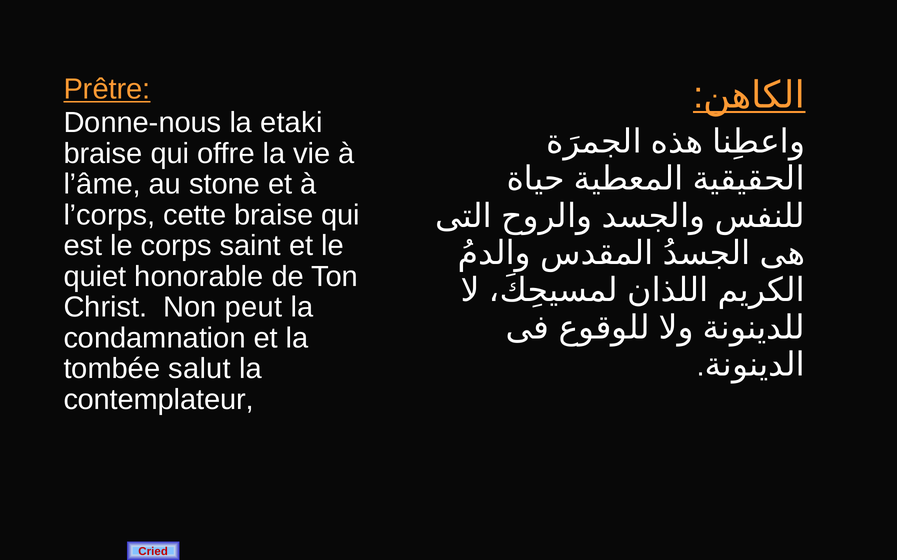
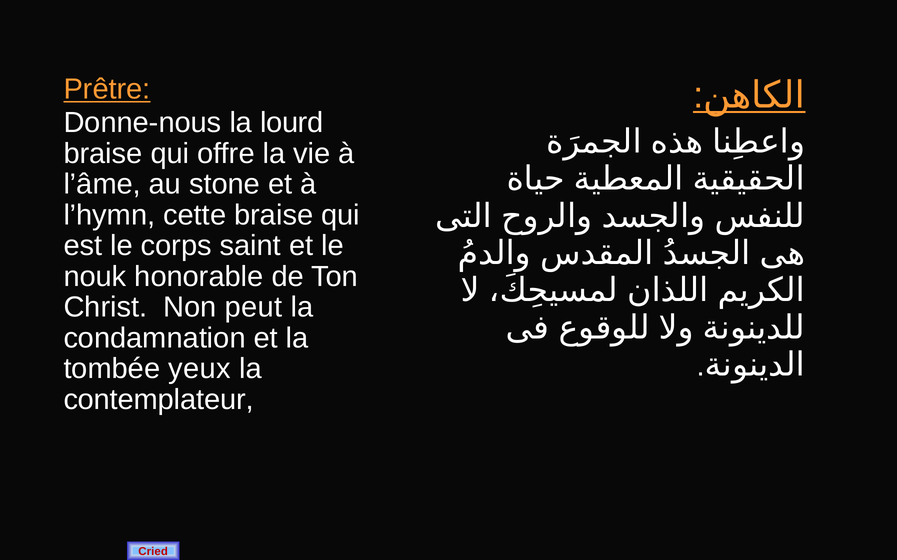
etaki: etaki -> lourd
l’corps: l’corps -> l’hymn
quiet: quiet -> nouk
salut: salut -> yeux
